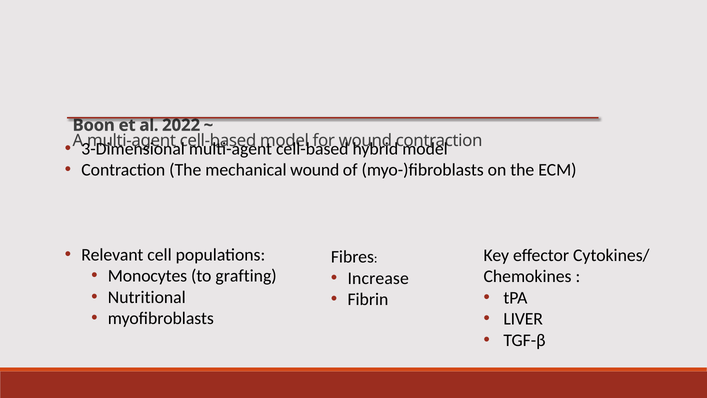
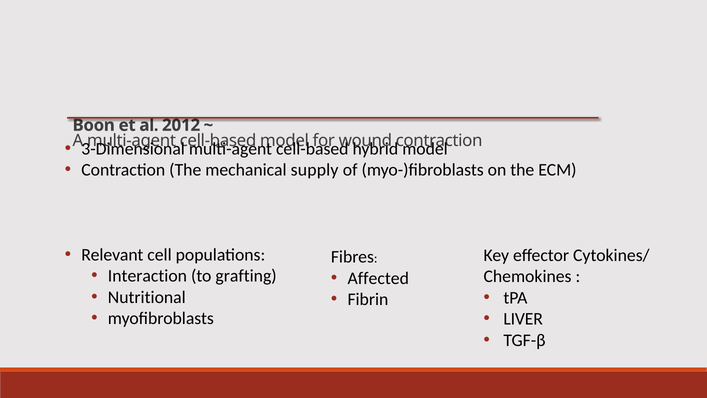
2022: 2022 -> 2012
mechanical wound: wound -> supply
Monocytes: Monocytes -> Interaction
Increase: Increase -> Affected
